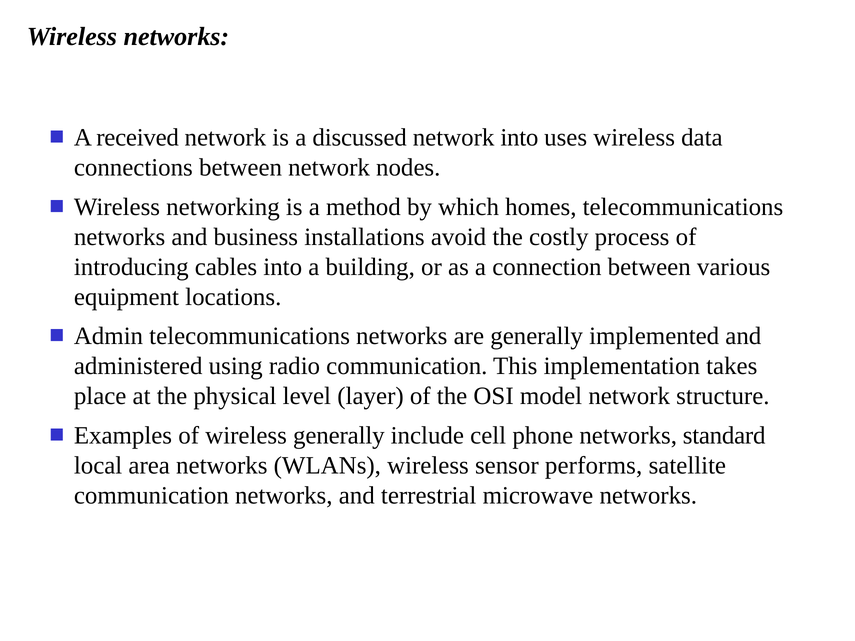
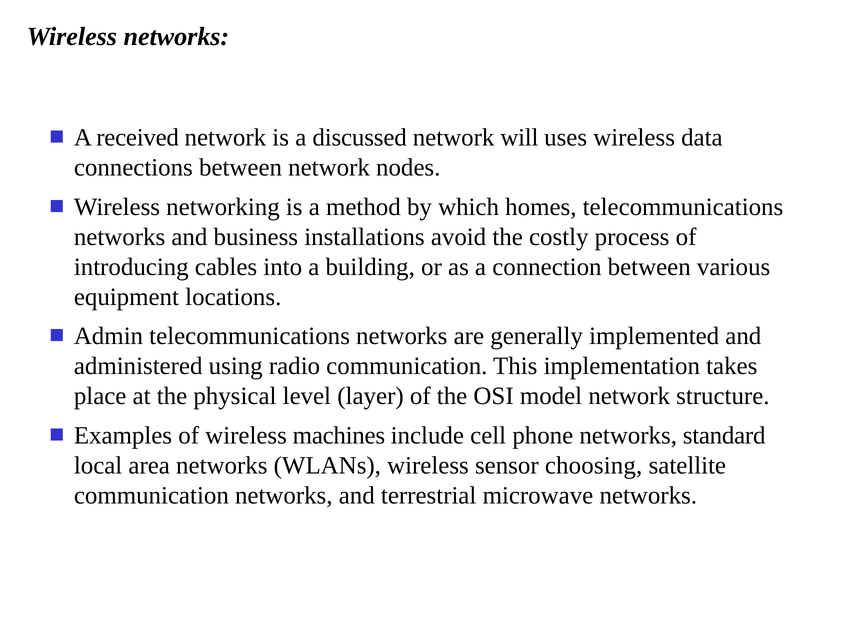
network into: into -> will
wireless generally: generally -> machines
performs: performs -> choosing
